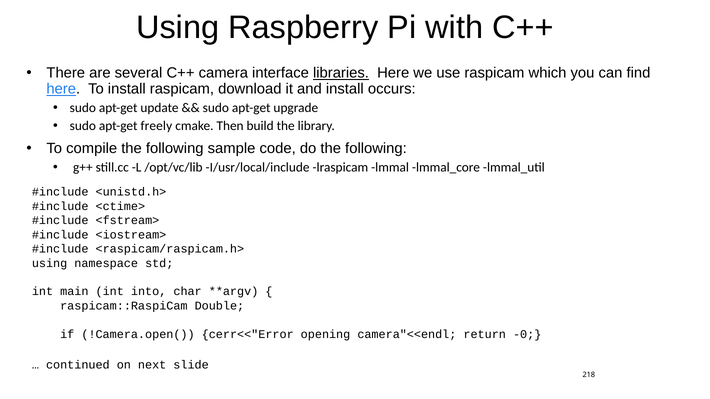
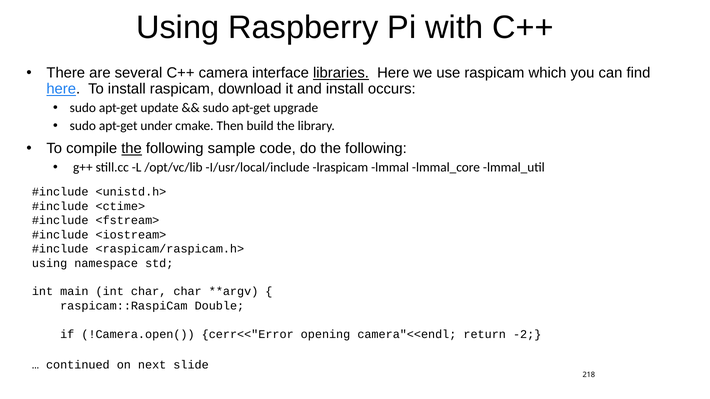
freely: freely -> under
the at (132, 149) underline: none -> present
int into: into -> char
-0: -0 -> -2
